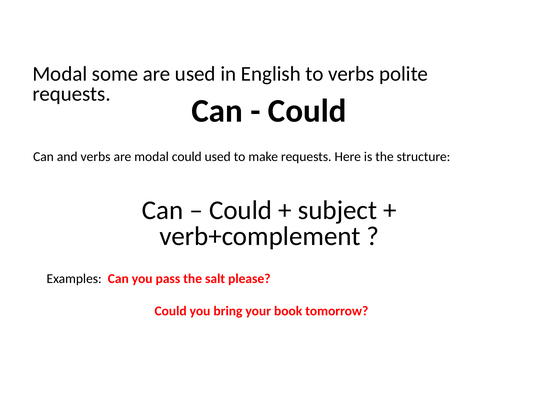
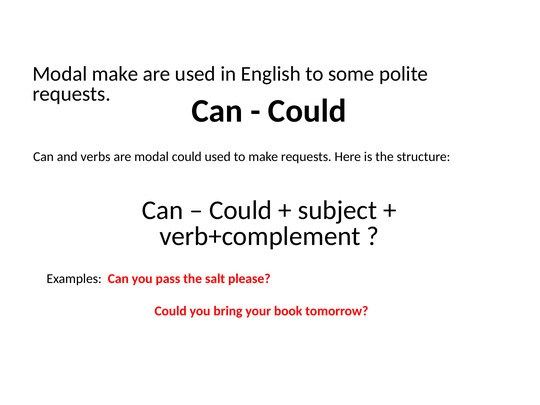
Modal some: some -> make
to verbs: verbs -> some
